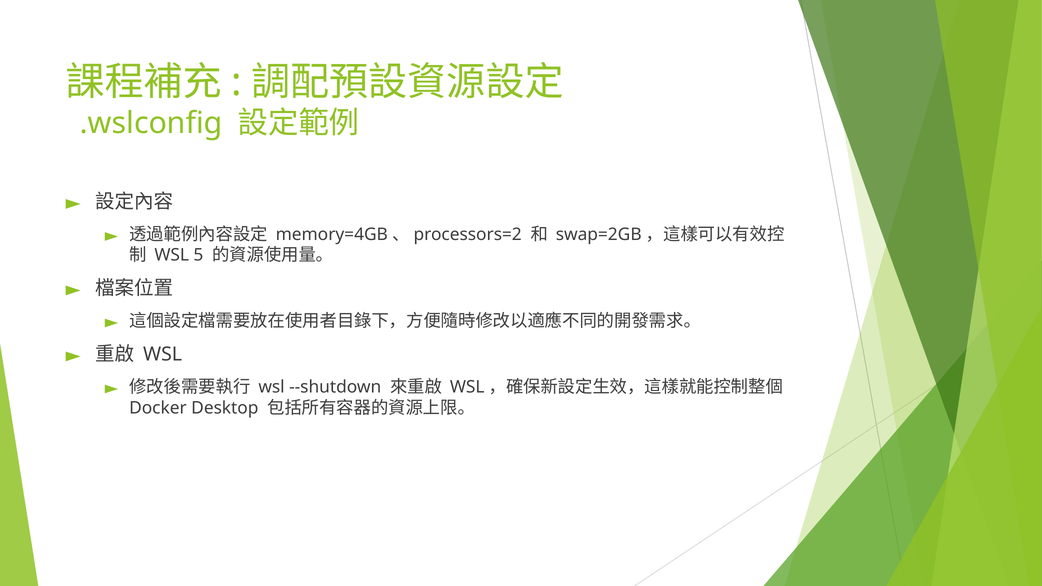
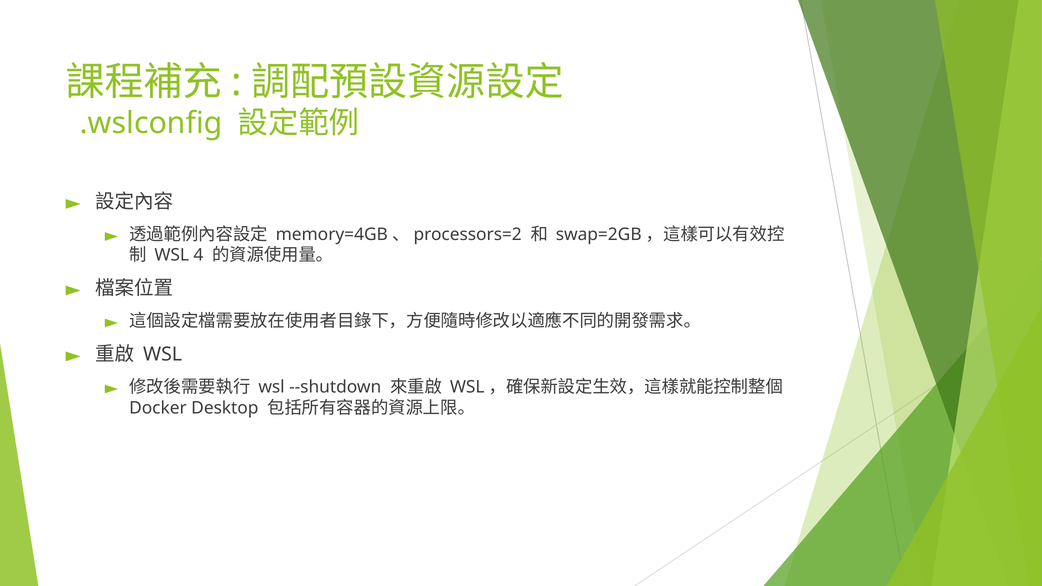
5: 5 -> 4
